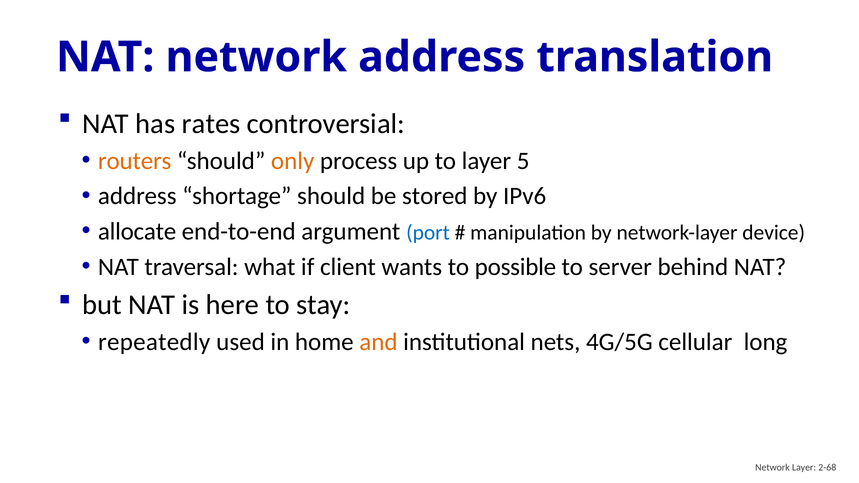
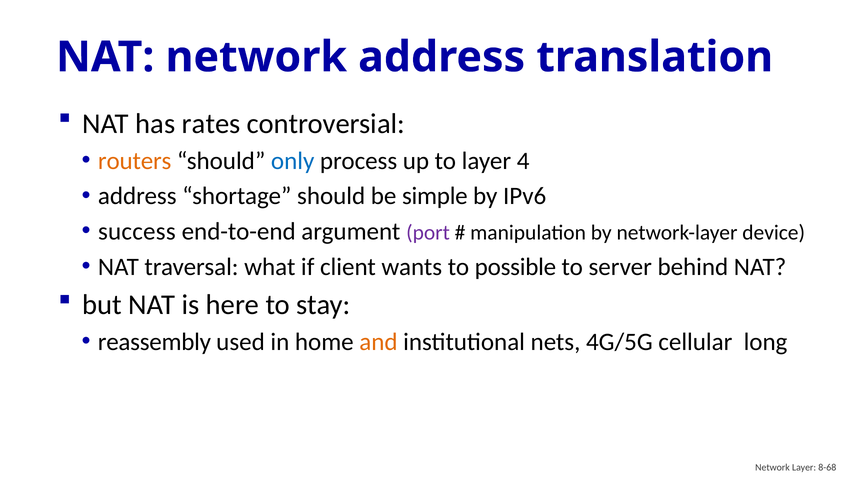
only colour: orange -> blue
5: 5 -> 4
stored: stored -> simple
allocate: allocate -> success
port colour: blue -> purple
repeatedly: repeatedly -> reassembly
2-68: 2-68 -> 8-68
